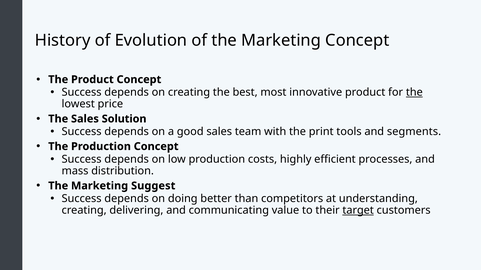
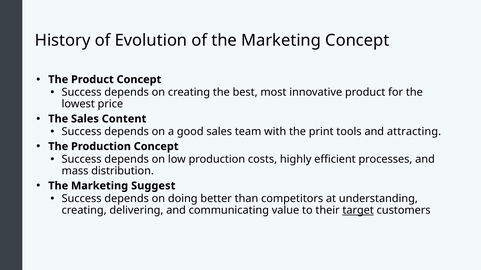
the at (414, 92) underline: present -> none
Solution: Solution -> Content
segments: segments -> attracting
